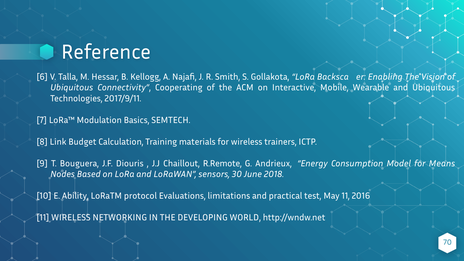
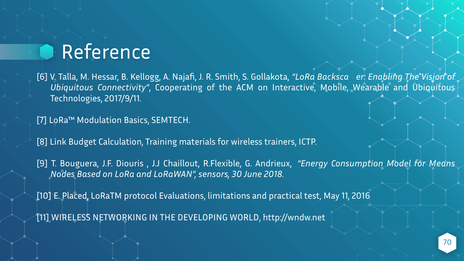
R.Remote: R.Remote -> R.Flexible
Ability: Ability -> Placed
